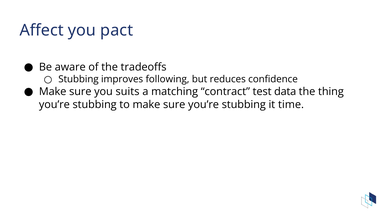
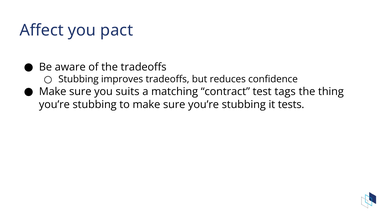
improves following: following -> tradeoffs
data: data -> tags
time: time -> tests
